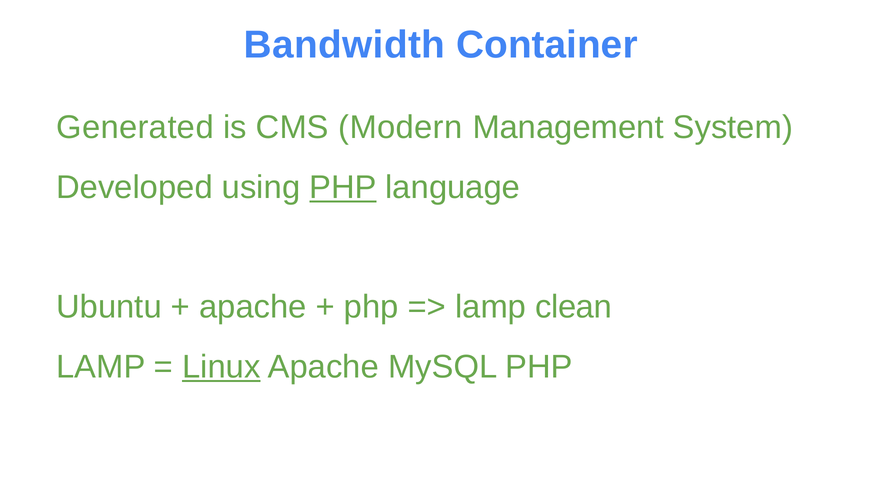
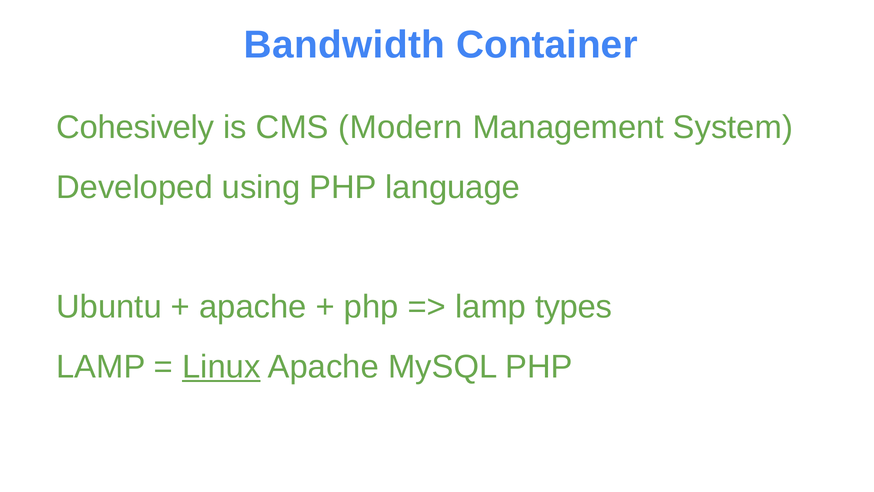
Generated: Generated -> Cohesively
PHP at (343, 187) underline: present -> none
clean: clean -> types
